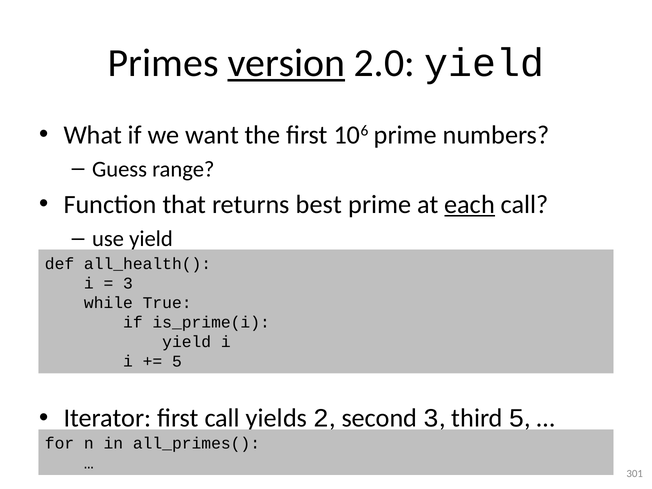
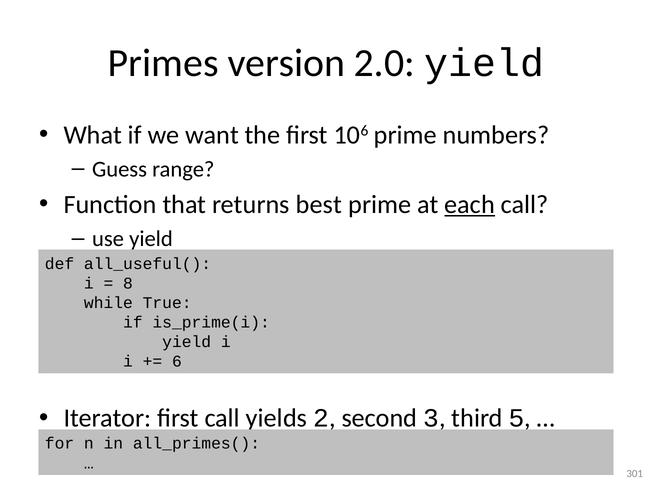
version underline: present -> none
all_health(: all_health( -> all_useful(
3 at (128, 283): 3 -> 8
5 at (177, 362): 5 -> 6
